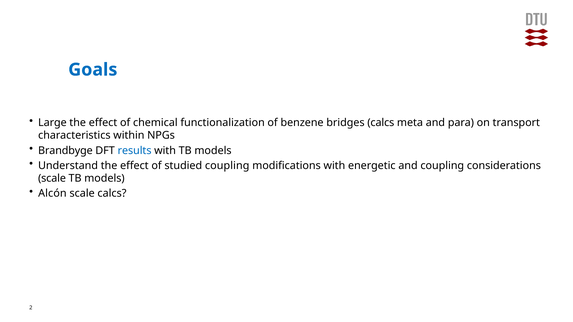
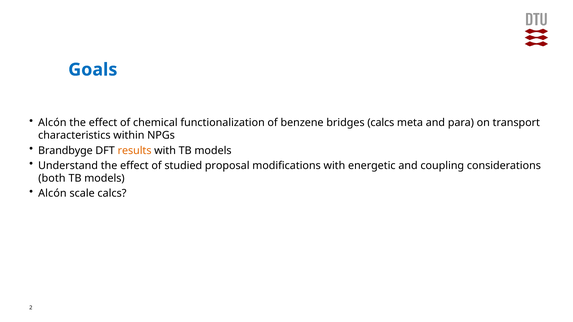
Large at (52, 123): Large -> Alcón
results colour: blue -> orange
studied coupling: coupling -> proposal
scale at (52, 179): scale -> both
